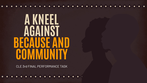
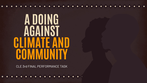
KNEEL: KNEEL -> DOING
BECAUSE: BECAUSE -> CLIMATE
